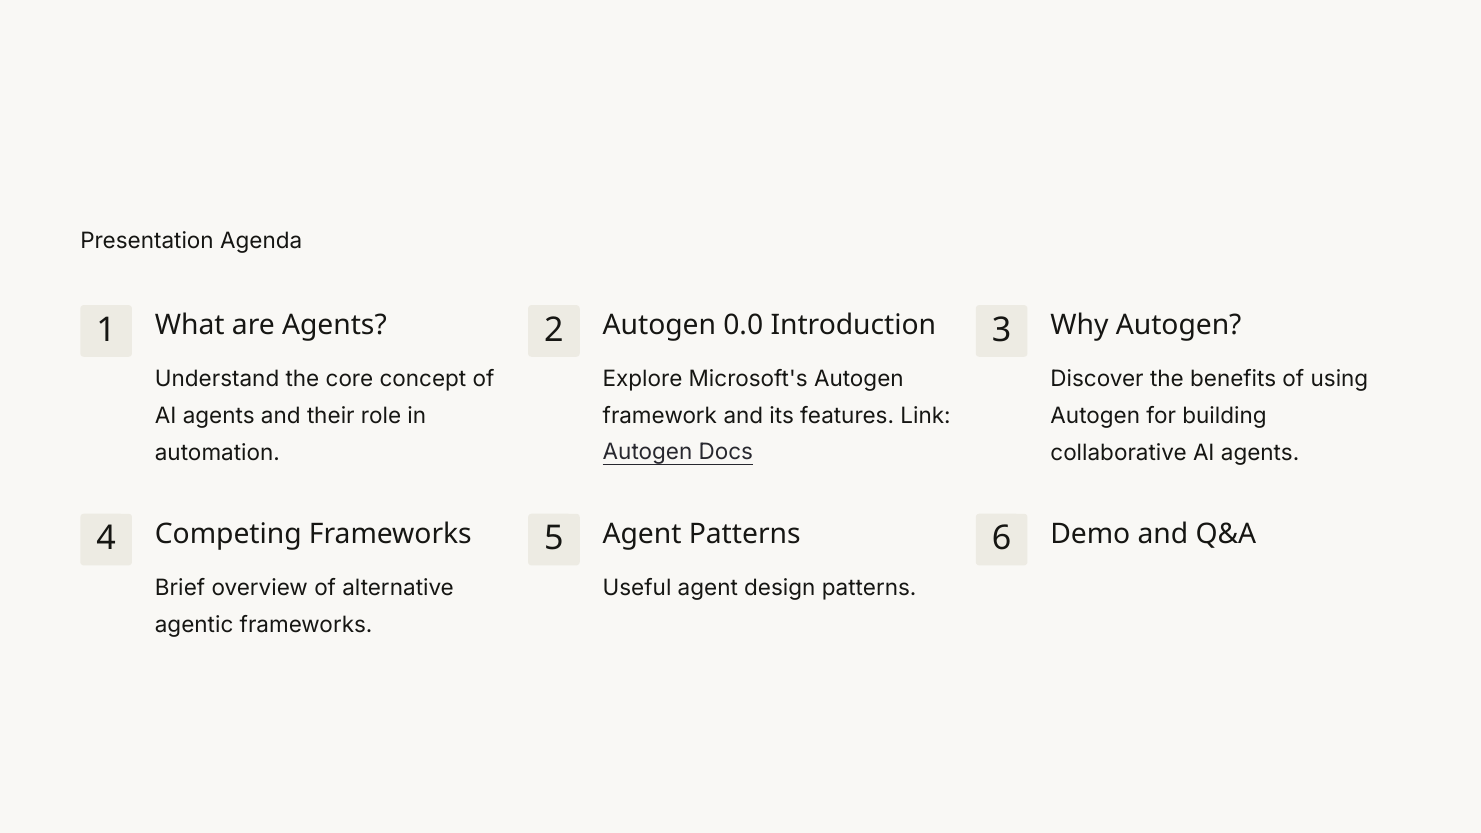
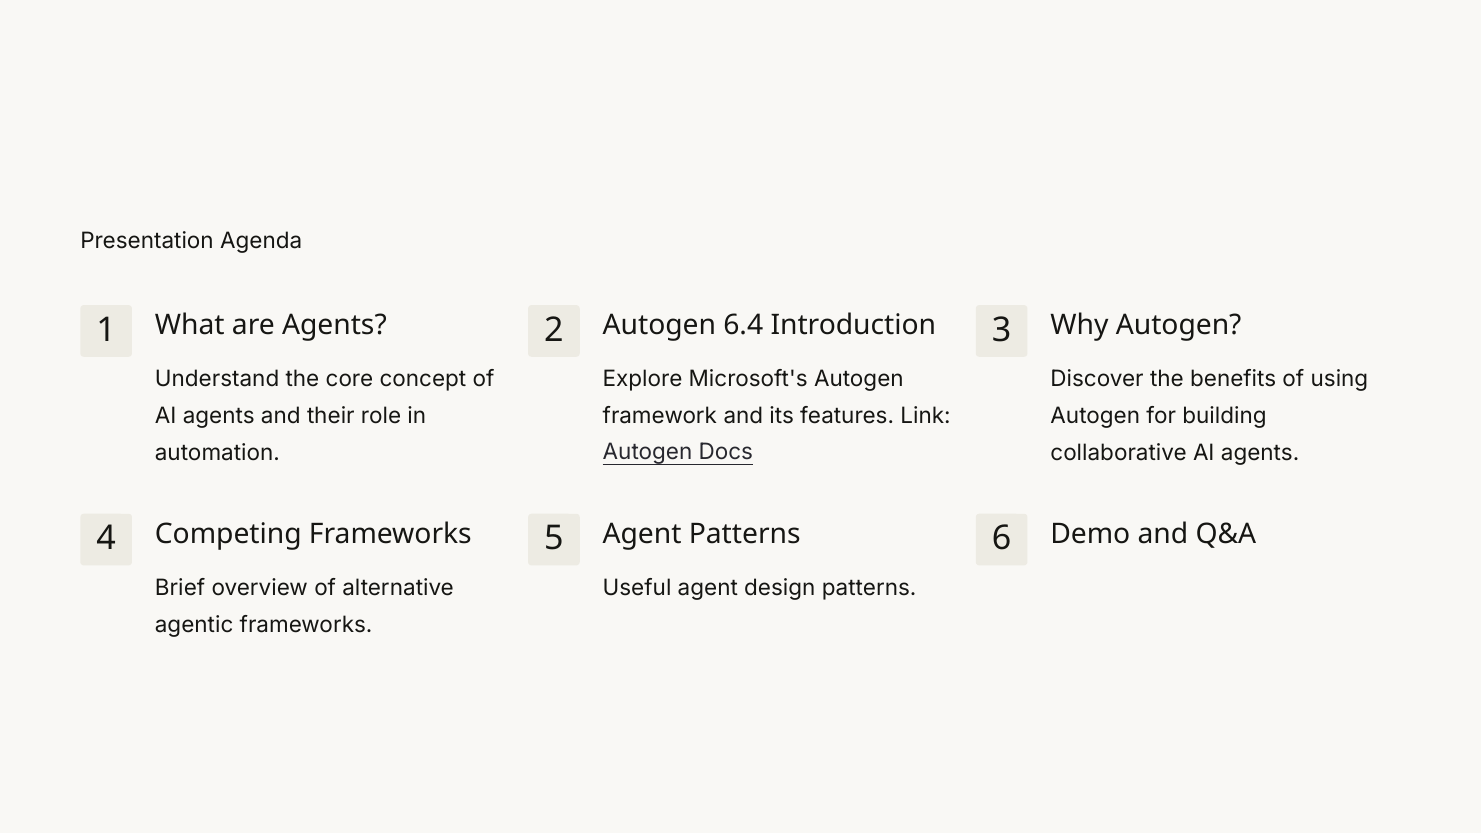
0.0: 0.0 -> 6.4
